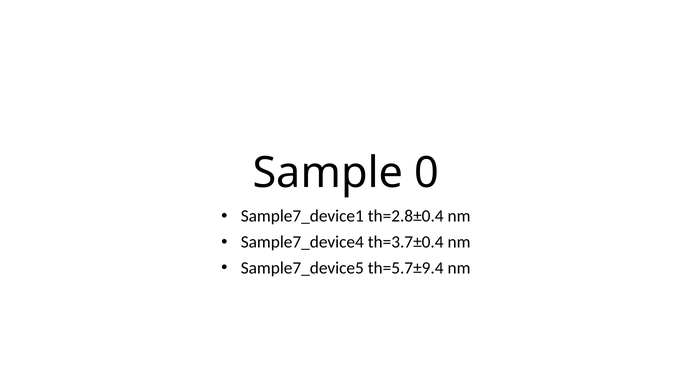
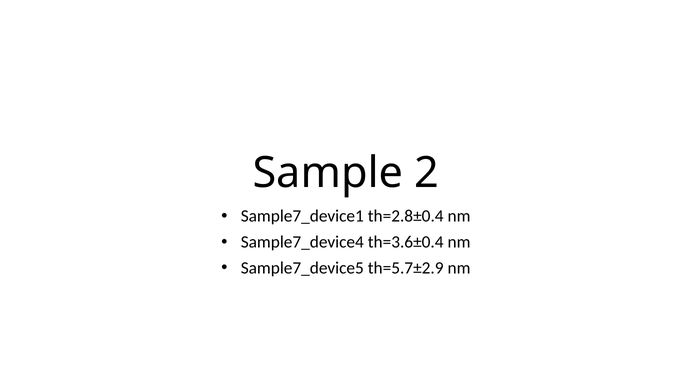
0: 0 -> 2
th=3.7±0.4: th=3.7±0.4 -> th=3.6±0.4
th=5.7±9.4: th=5.7±9.4 -> th=5.7±2.9
